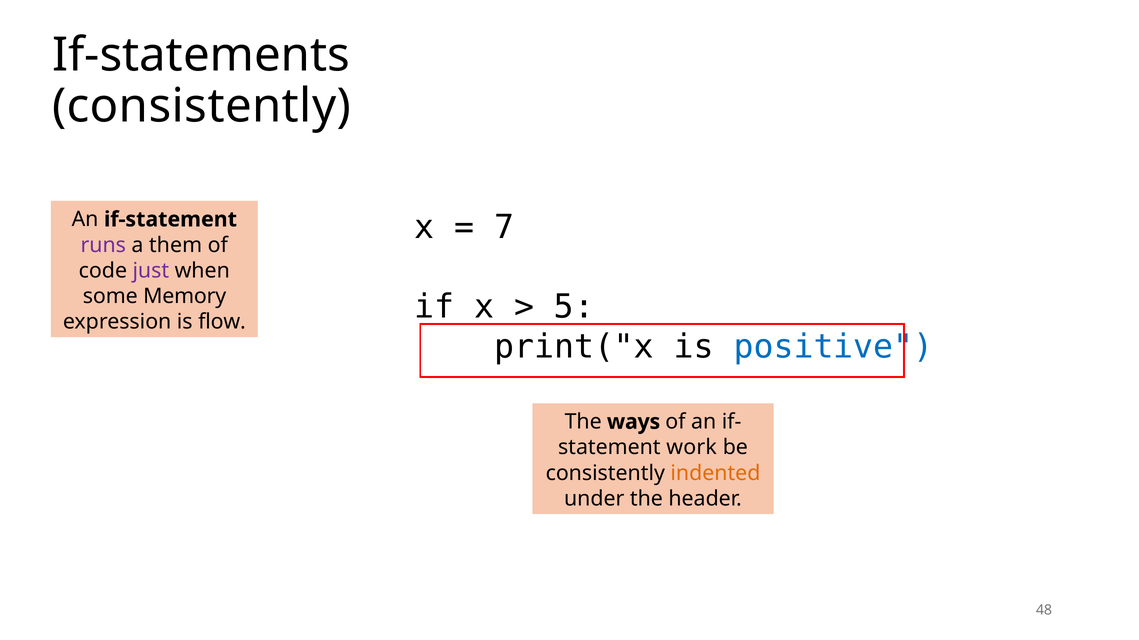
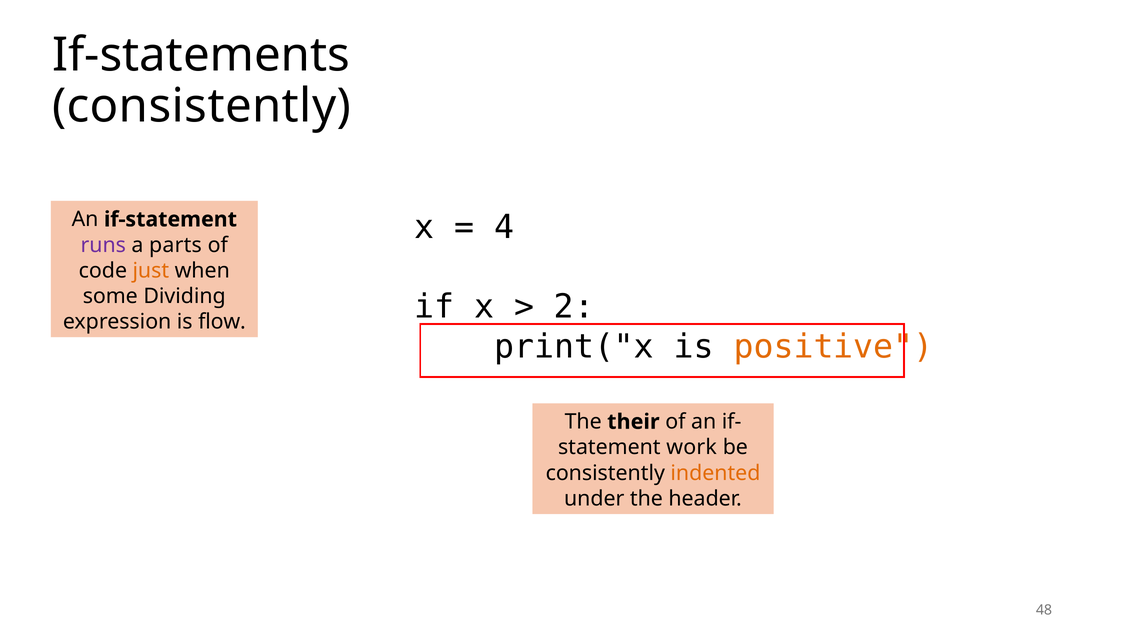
7: 7 -> 4
them: them -> parts
just colour: purple -> orange
Memory: Memory -> Dividing
5: 5 -> 2
positive colour: blue -> orange
ways: ways -> their
